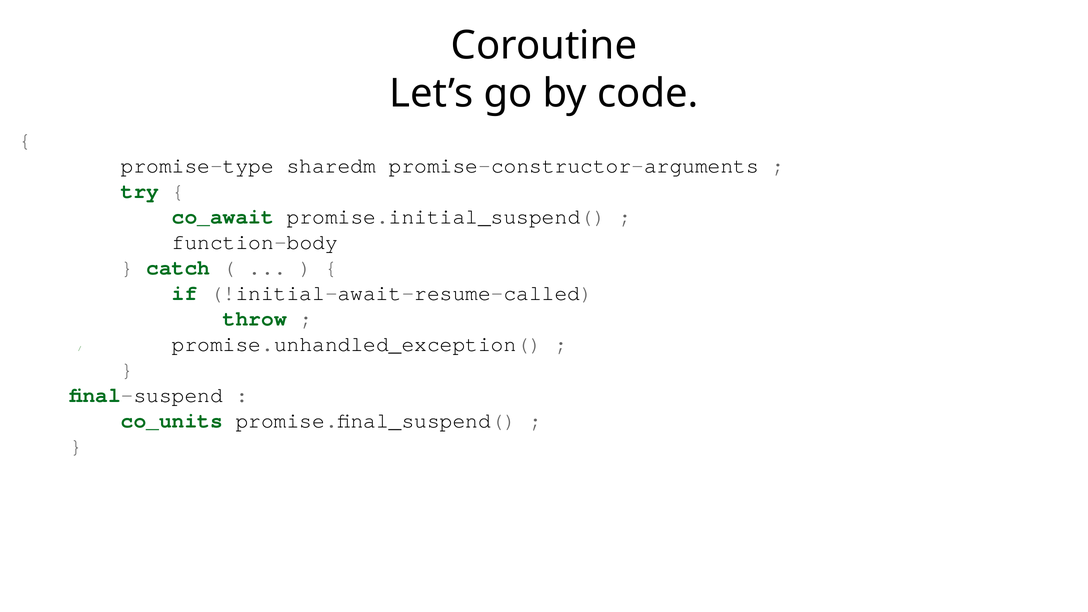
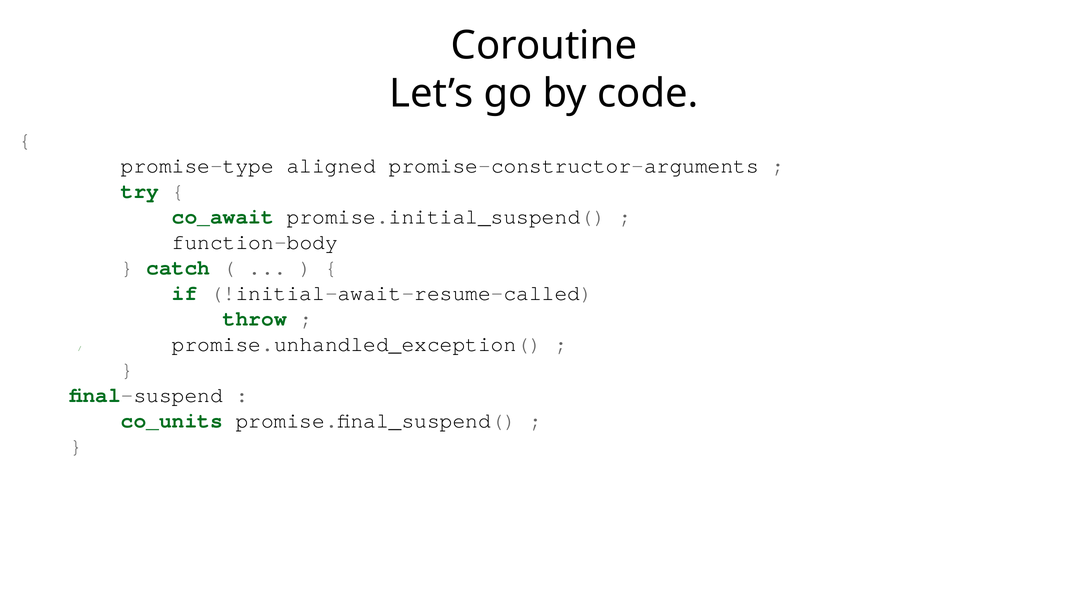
sharedm: sharedm -> aligned
